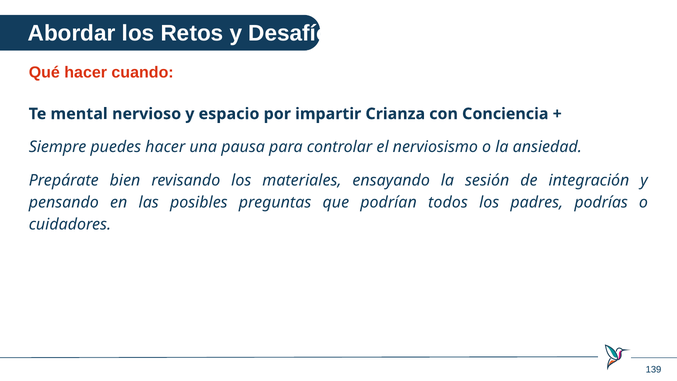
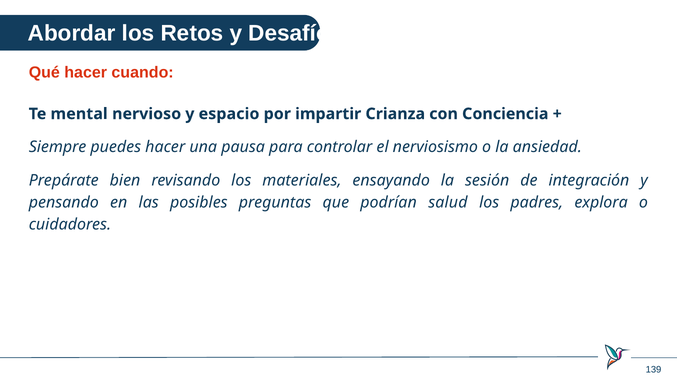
todos: todos -> salud
podrías: podrías -> explora
